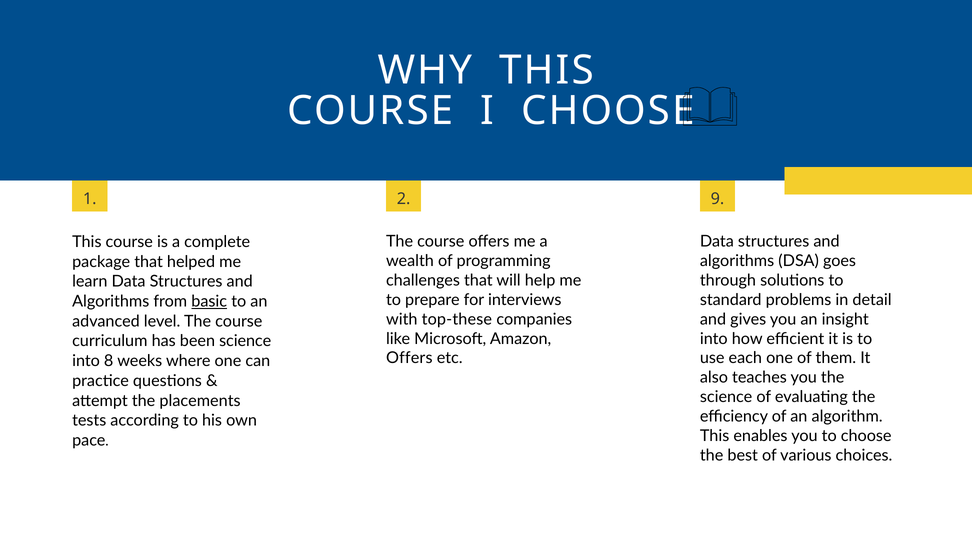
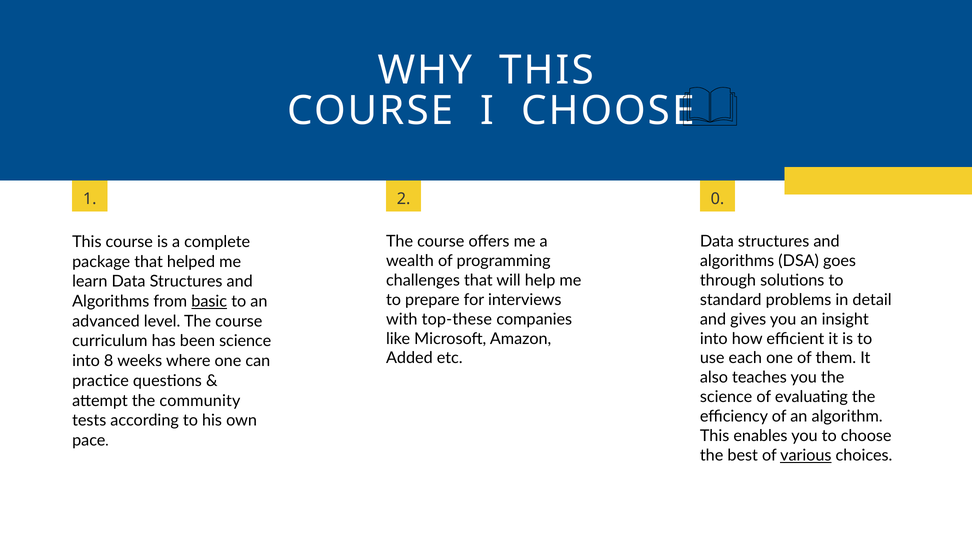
9: 9 -> 0
Offers at (409, 358): Offers -> Added
placements: placements -> community
various underline: none -> present
